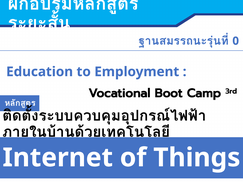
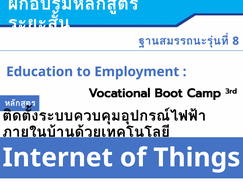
0: 0 -> 8
